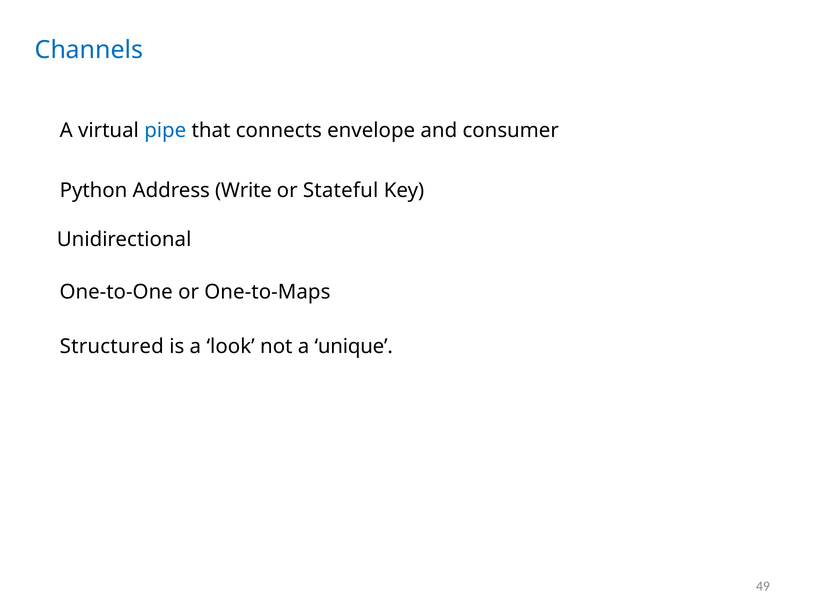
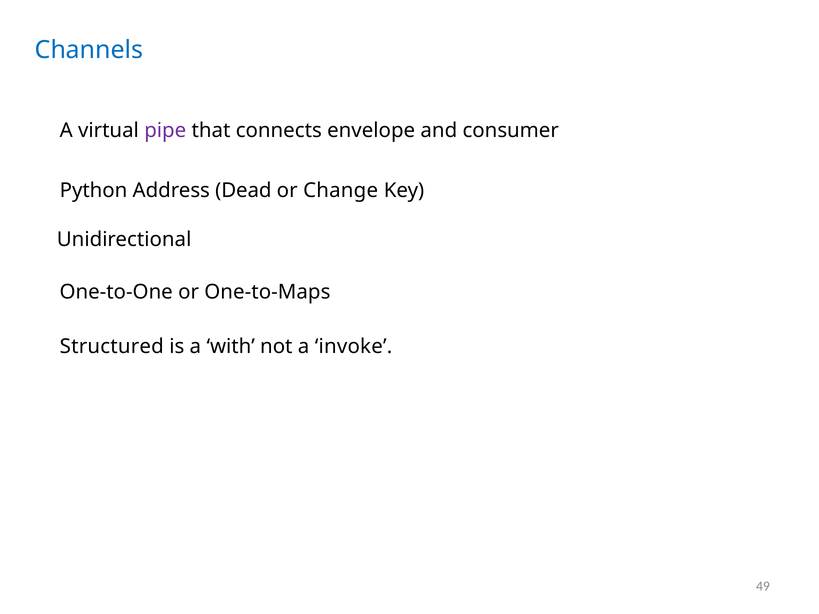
pipe colour: blue -> purple
Write: Write -> Dead
Stateful: Stateful -> Change
look: look -> with
unique: unique -> invoke
